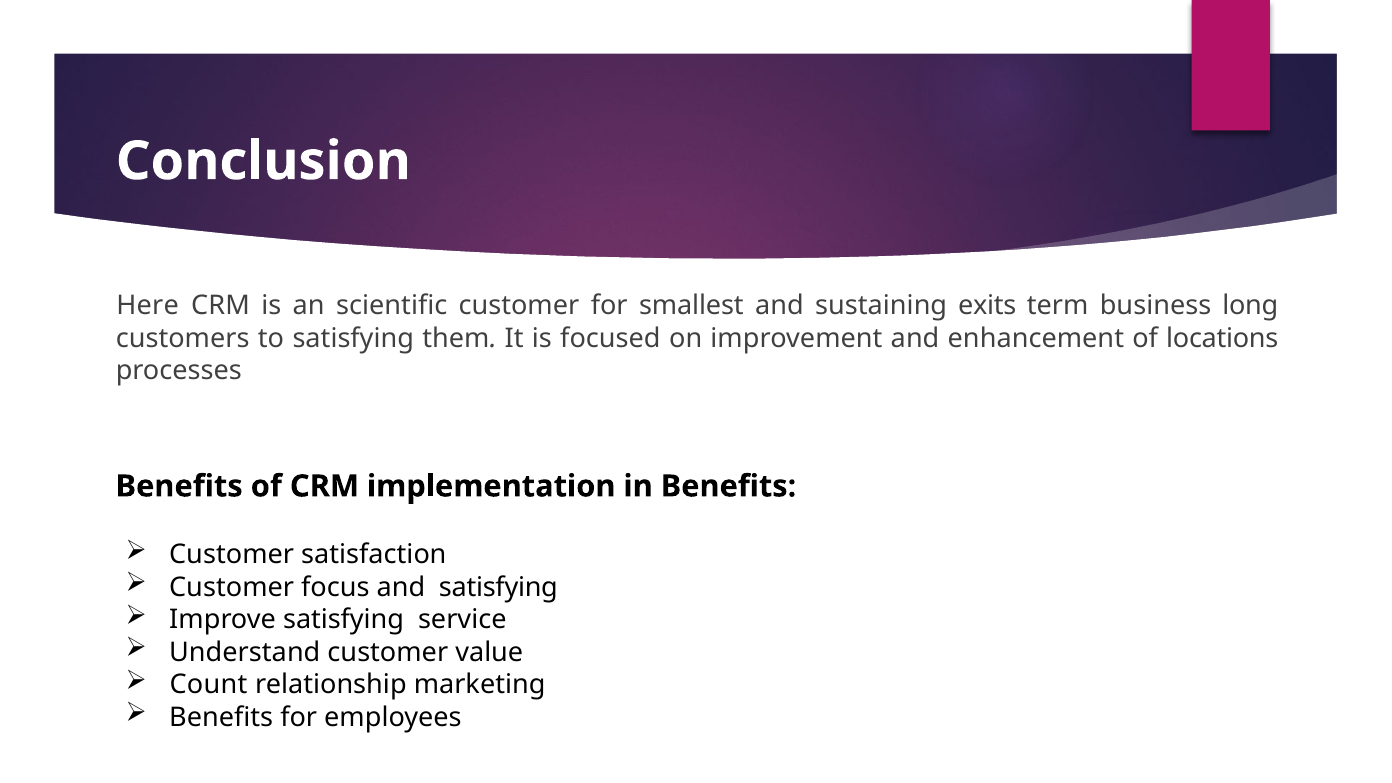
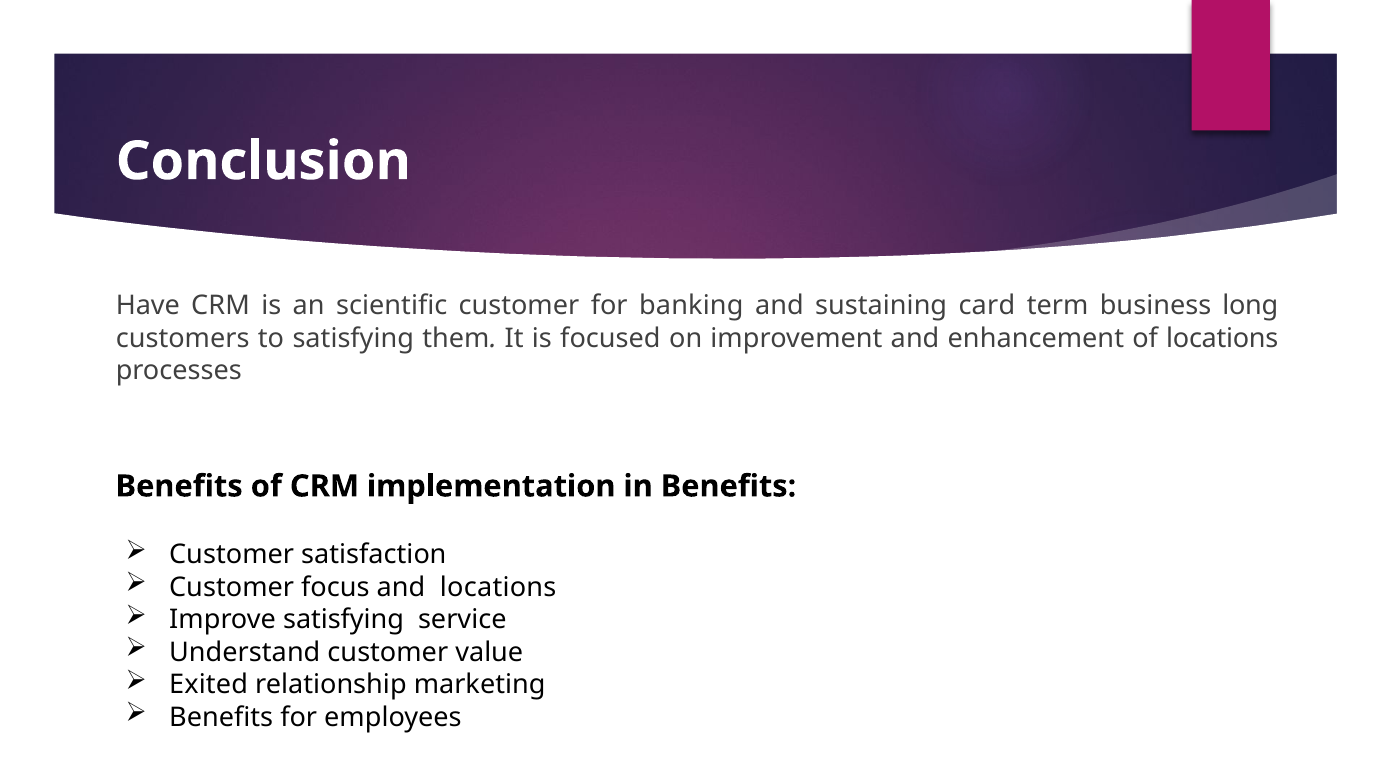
Here: Here -> Have
smallest: smallest -> banking
exits: exits -> card
and satisfying: satisfying -> locations
Count: Count -> Exited
